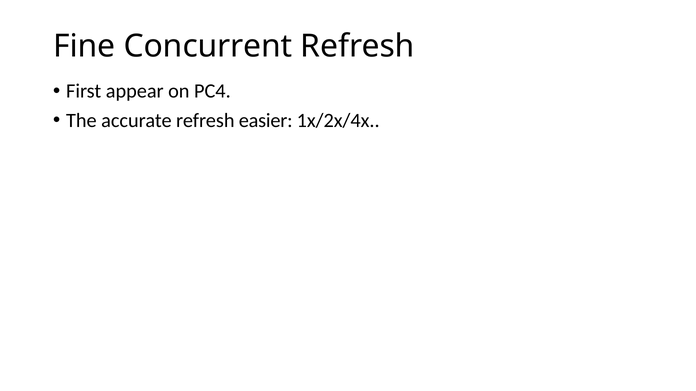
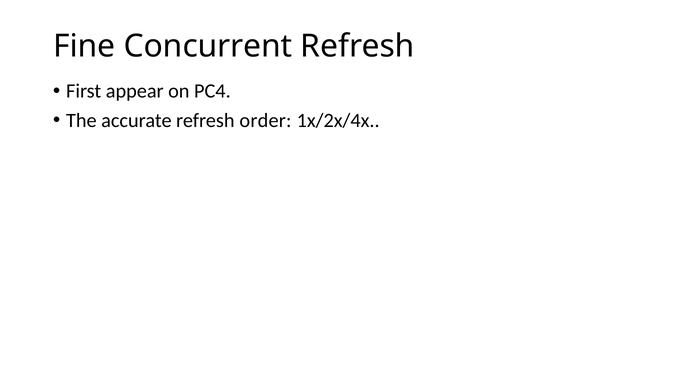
easier: easier -> order
